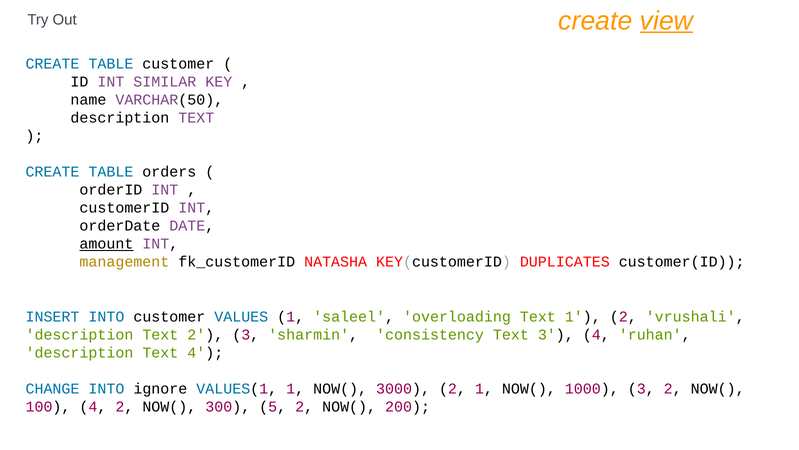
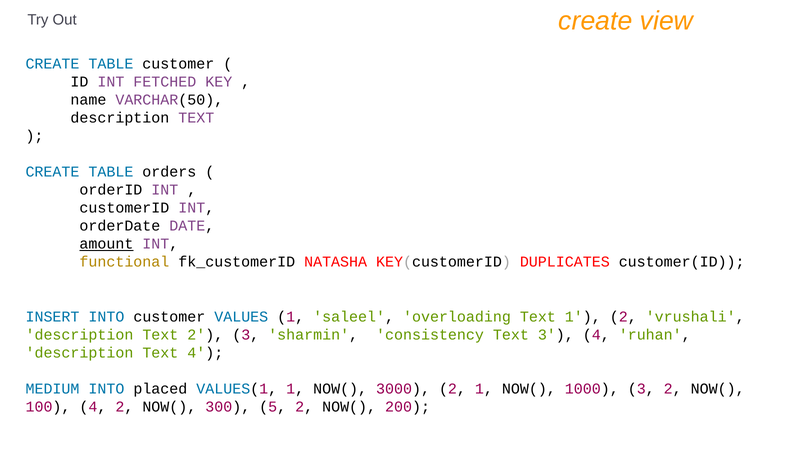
view underline: present -> none
SIMILAR: SIMILAR -> FETCHED
management: management -> functional
CHANGE: CHANGE -> MEDIUM
ignore: ignore -> placed
